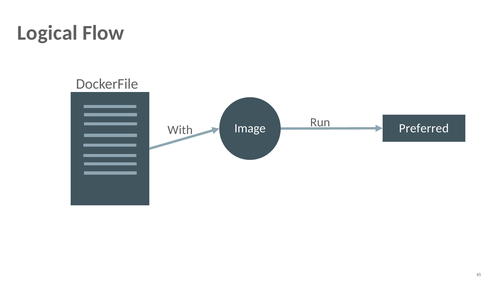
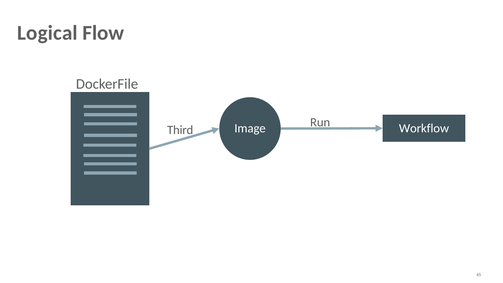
Preferred: Preferred -> Workflow
With: With -> Third
